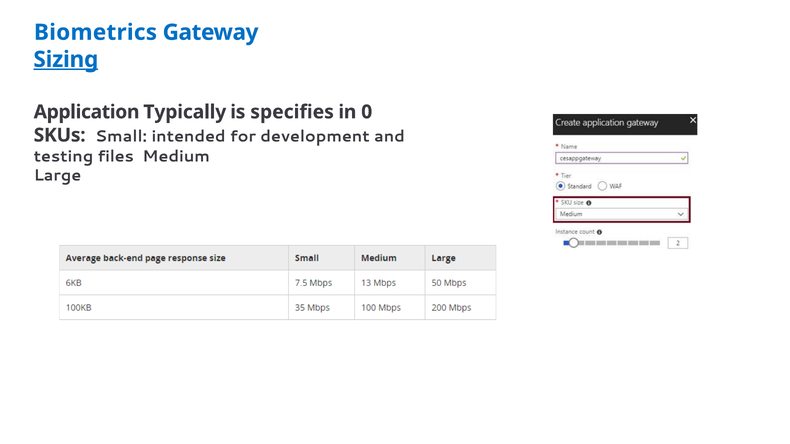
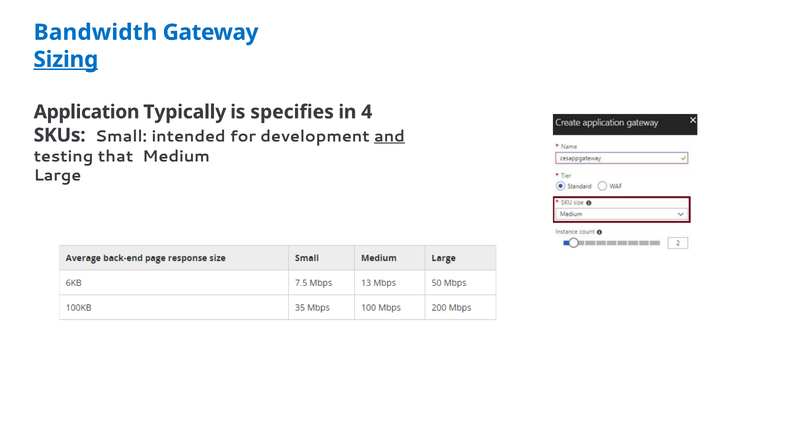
Biometrics: Biometrics -> Bandwidth
0: 0 -> 4
and underline: none -> present
files: files -> that
